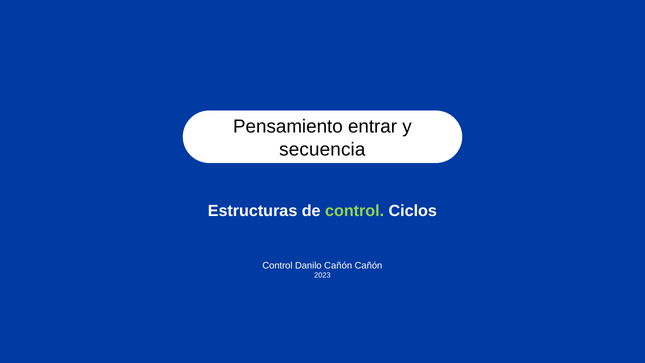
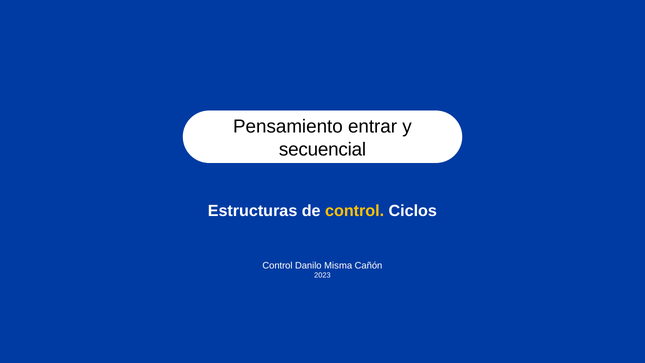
secuencia: secuencia -> secuencial
control at (355, 211) colour: light green -> yellow
Danilo Cañón: Cañón -> Misma
